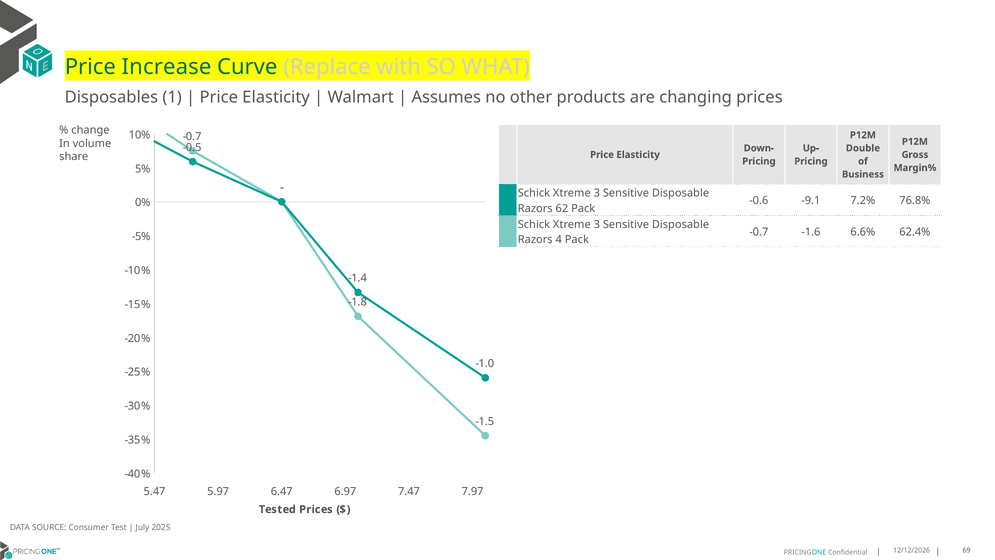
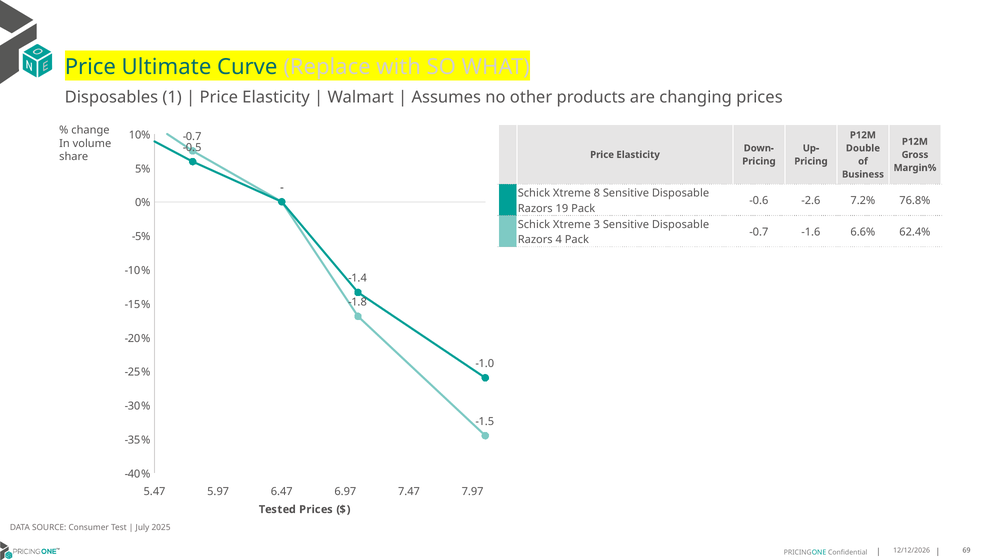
Increase: Increase -> Ultimate
3 at (597, 193): 3 -> 8
-9.1: -9.1 -> -2.6
62: 62 -> 19
